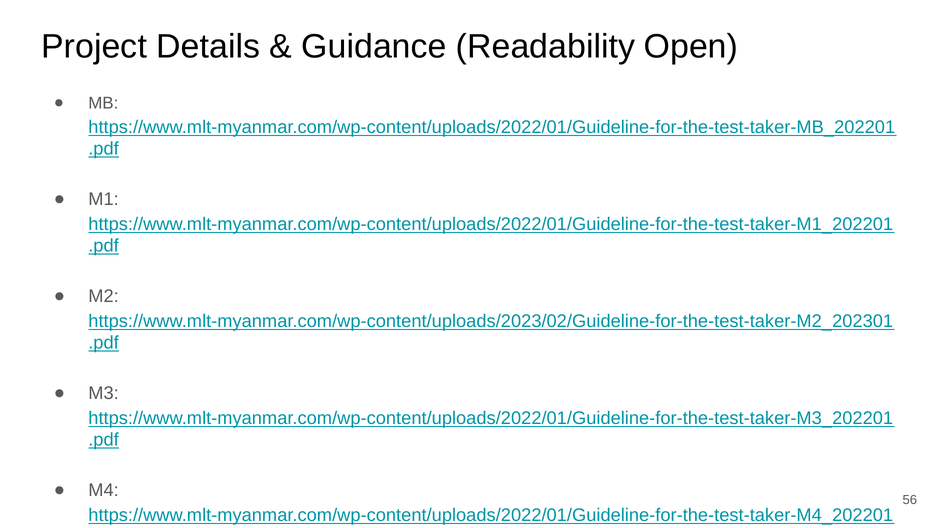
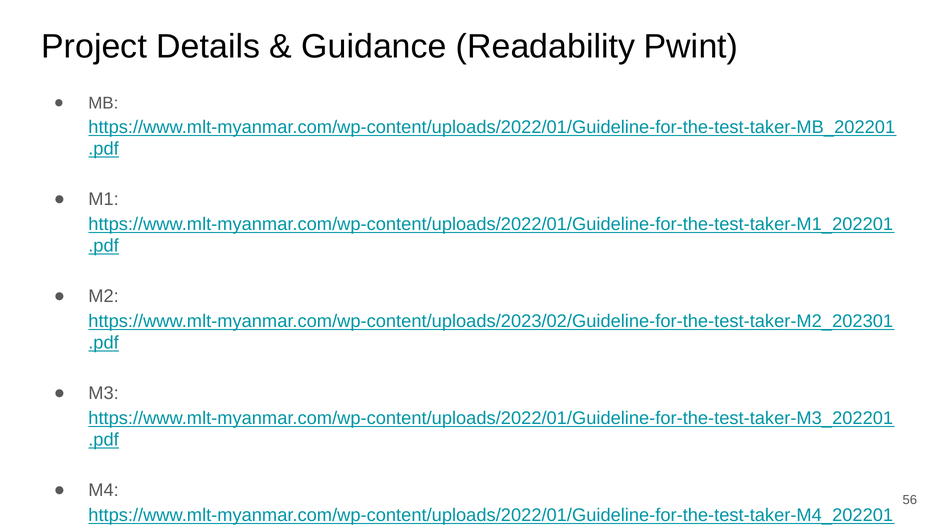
Open: Open -> Pwint
